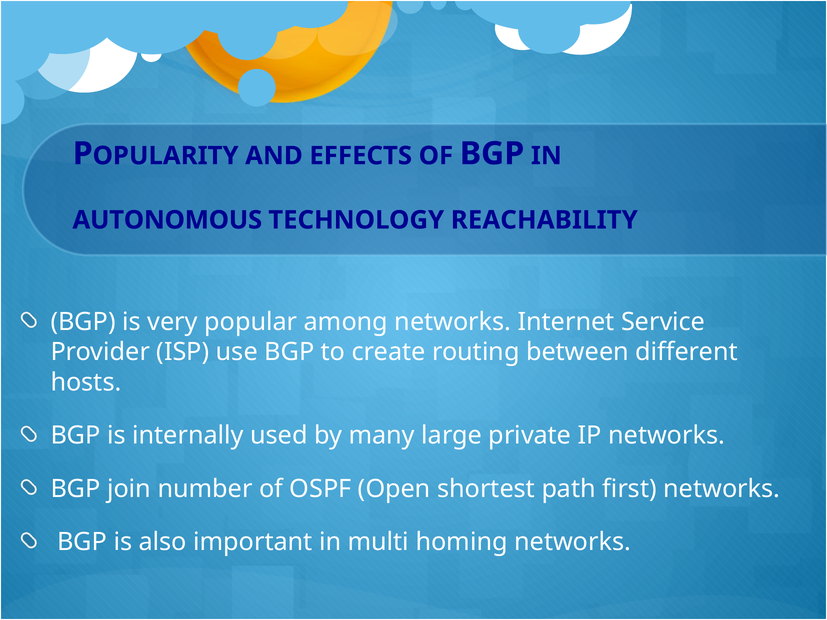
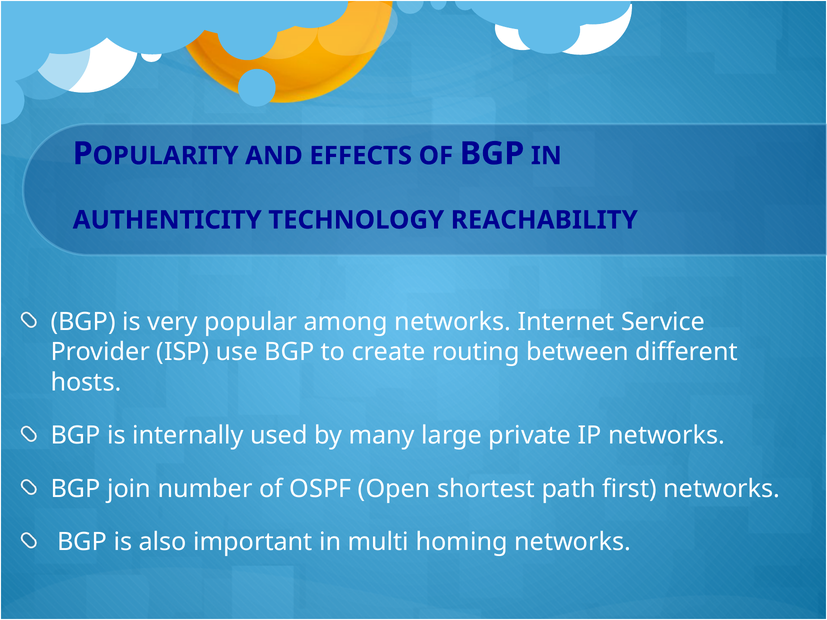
AUTONOMOUS: AUTONOMOUS -> AUTHENTICITY
